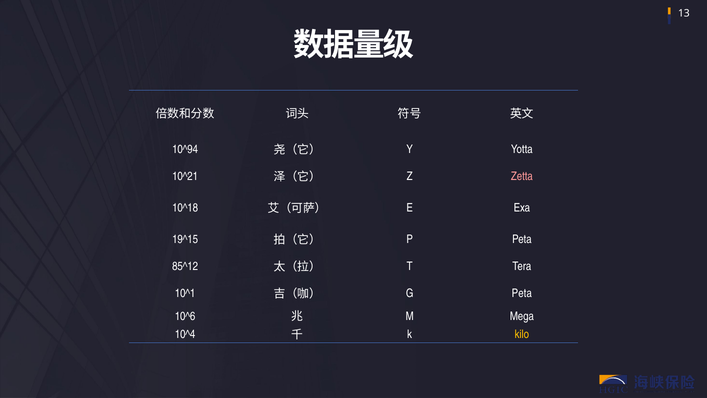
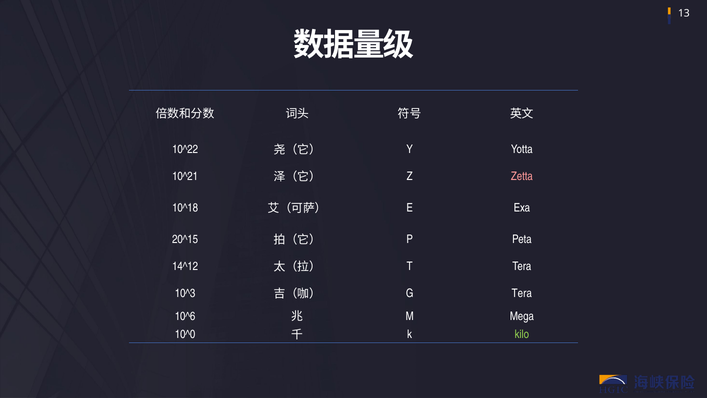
10^94: 10^94 -> 10^22
19^15: 19^15 -> 20^15
85^12: 85^12 -> 14^12
10^1: 10^1 -> 10^3
G Peta: Peta -> Tera
10^4: 10^4 -> 10^0
kilo colour: yellow -> light green
